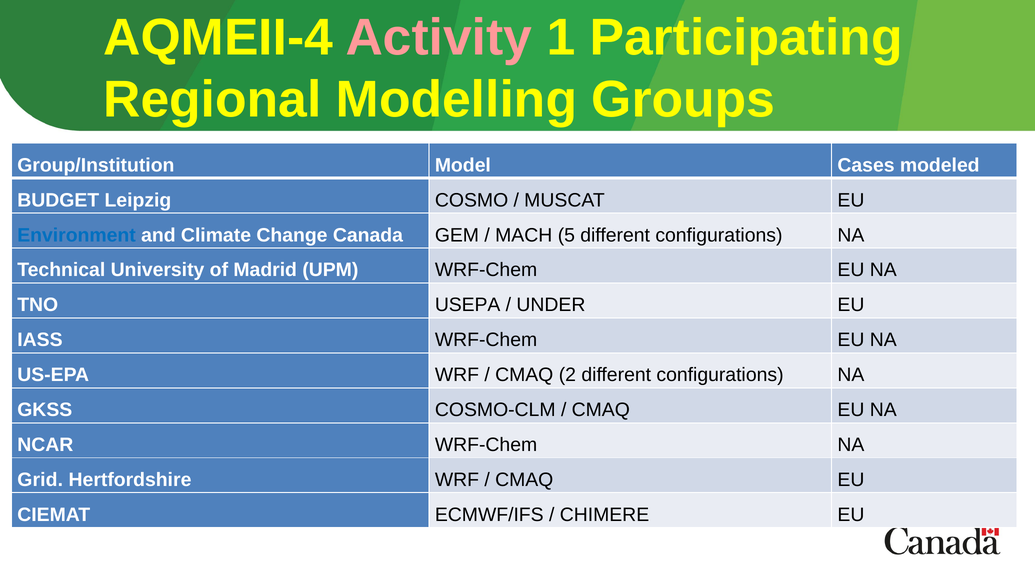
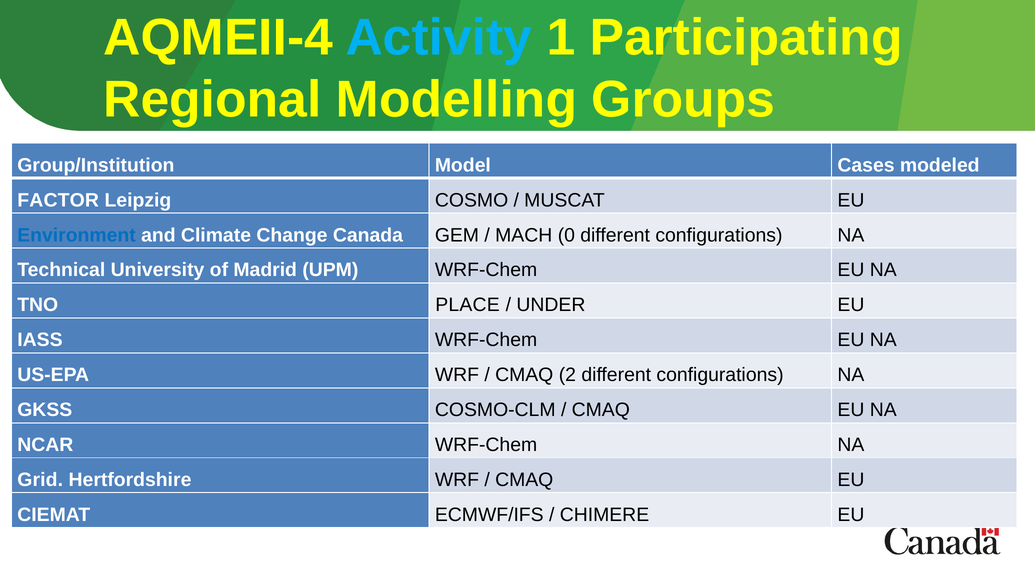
Activity colour: pink -> light blue
BUDGET: BUDGET -> FACTOR
5: 5 -> 0
USEPA: USEPA -> PLACE
